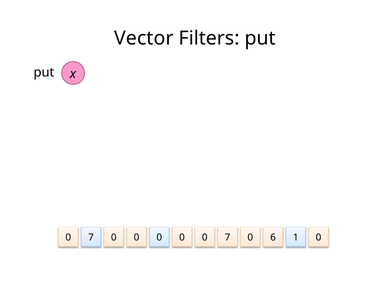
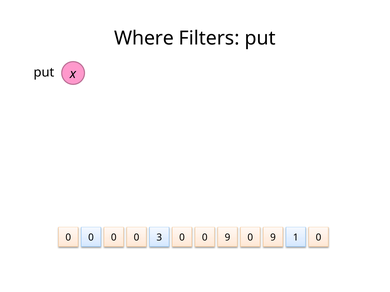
Vector: Vector -> Where
7 at (91, 238): 7 -> 0
0 at (159, 238): 0 -> 3
0 0 7: 7 -> 9
6 at (273, 238): 6 -> 9
